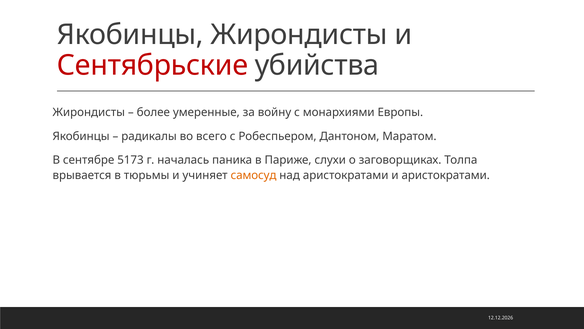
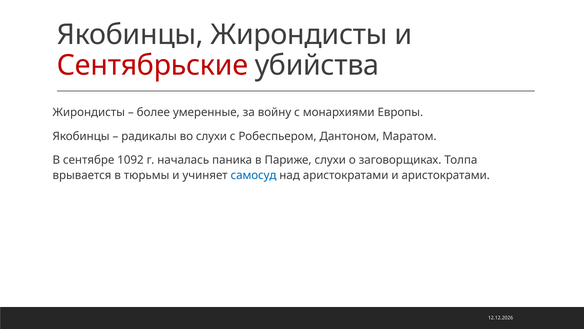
во всего: всего -> слухи
5173: 5173 -> 1092
самосуд colour: orange -> blue
